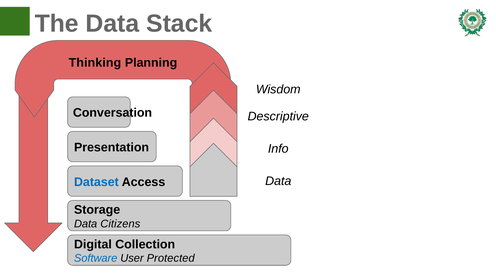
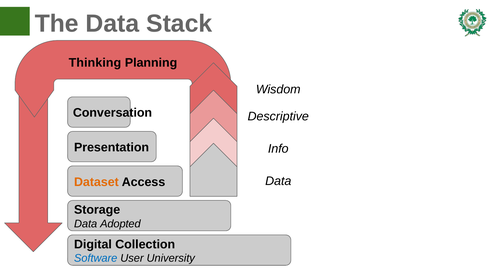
Dataset colour: blue -> orange
Citizens: Citizens -> Adopted
Protected: Protected -> University
